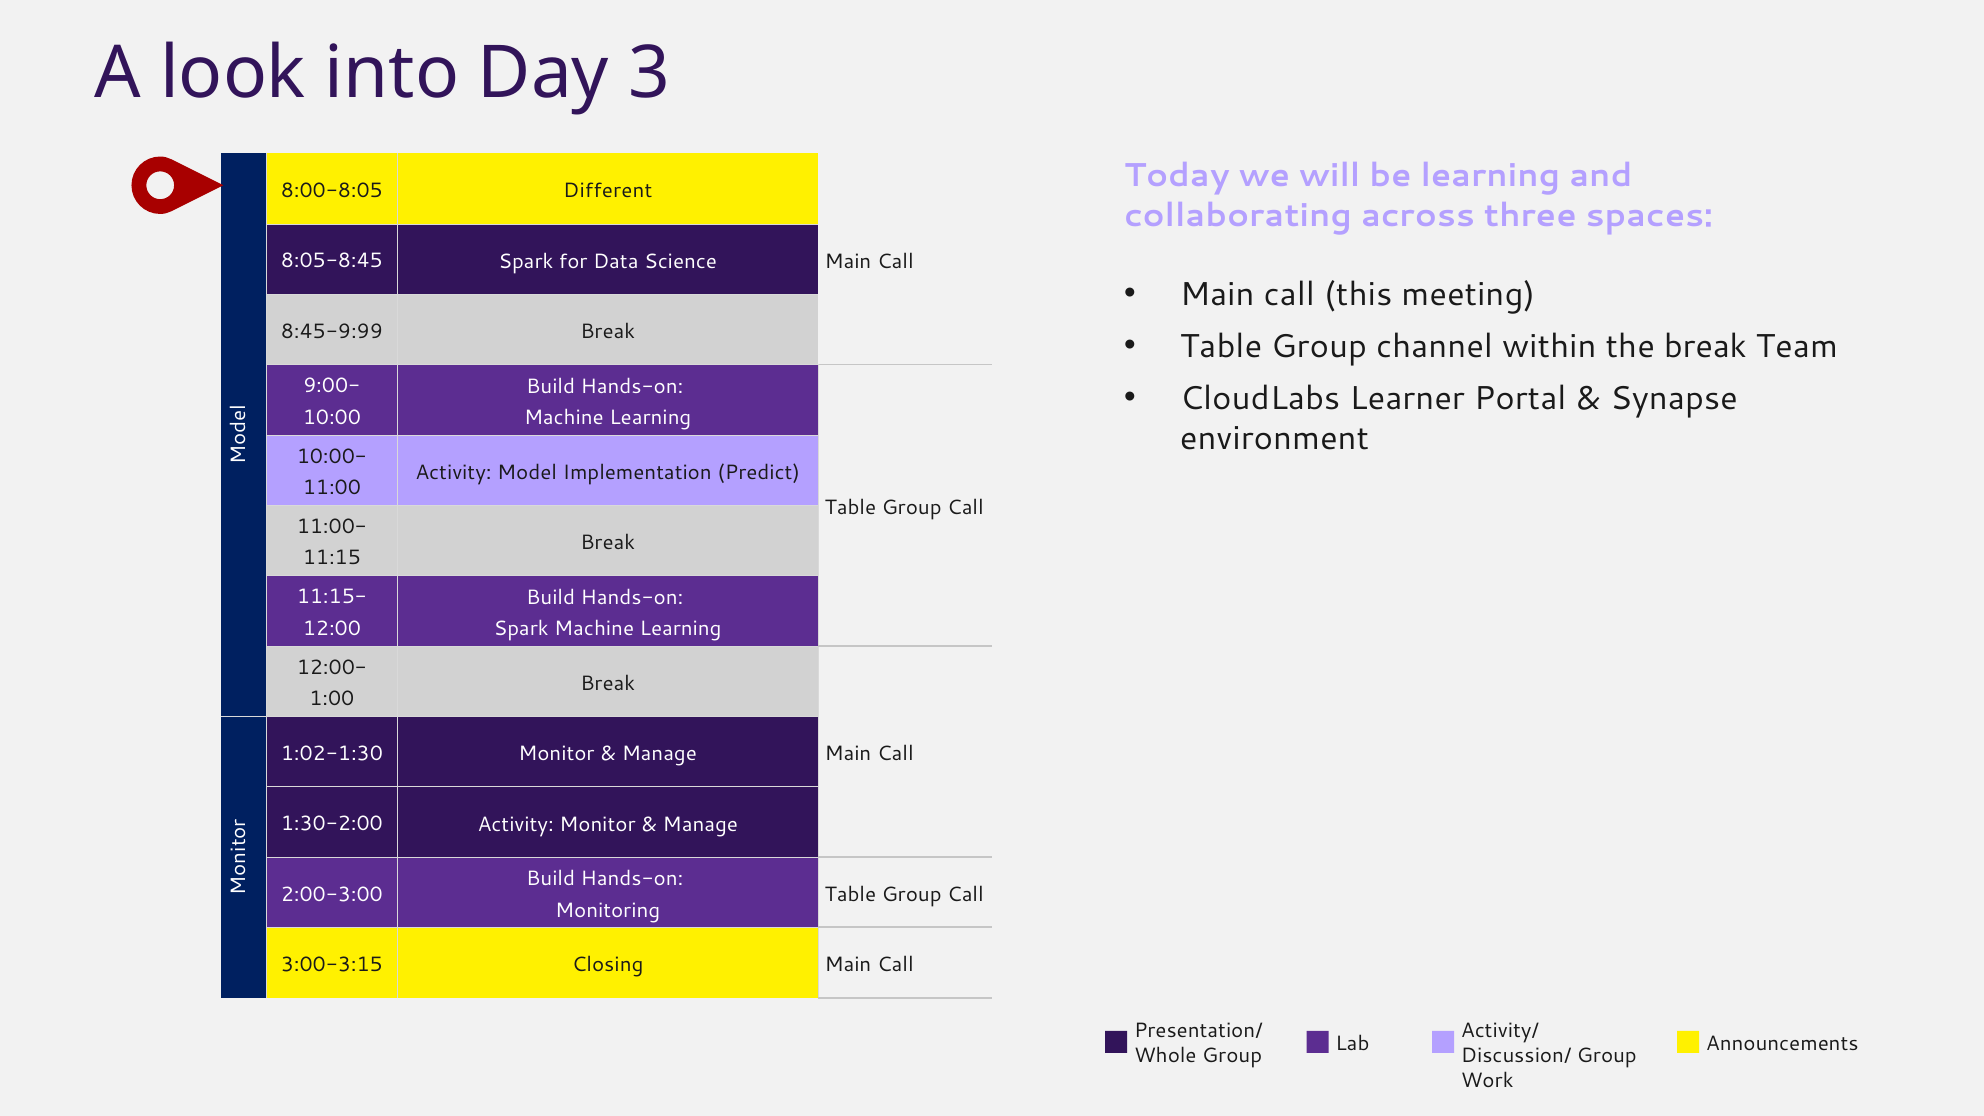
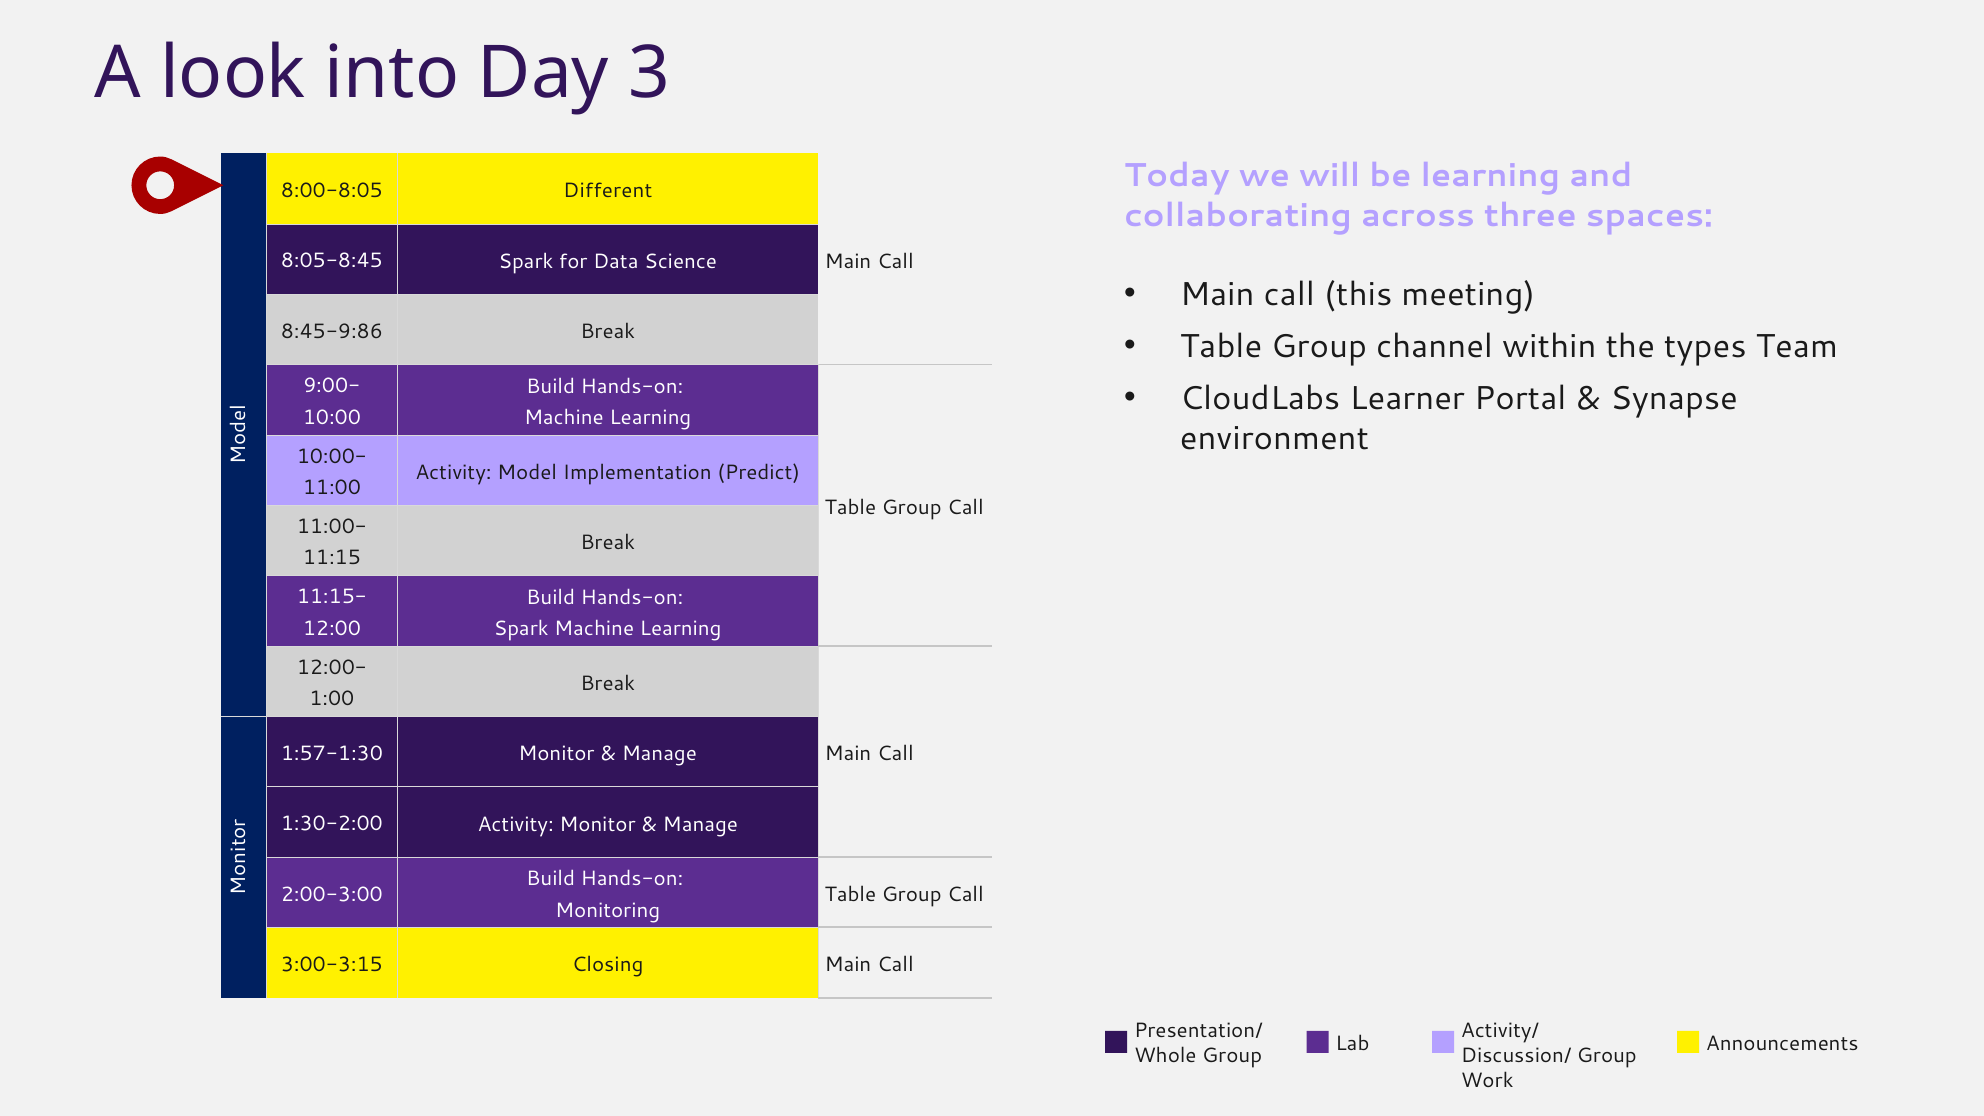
8:45-9:99: 8:45-9:99 -> 8:45-9:86
the break: break -> types
1:02-1:30: 1:02-1:30 -> 1:57-1:30
